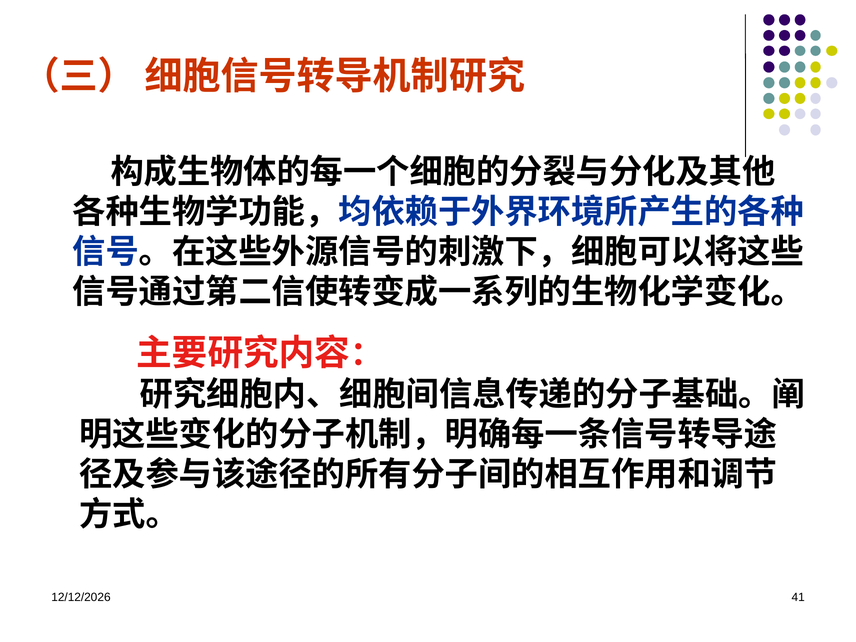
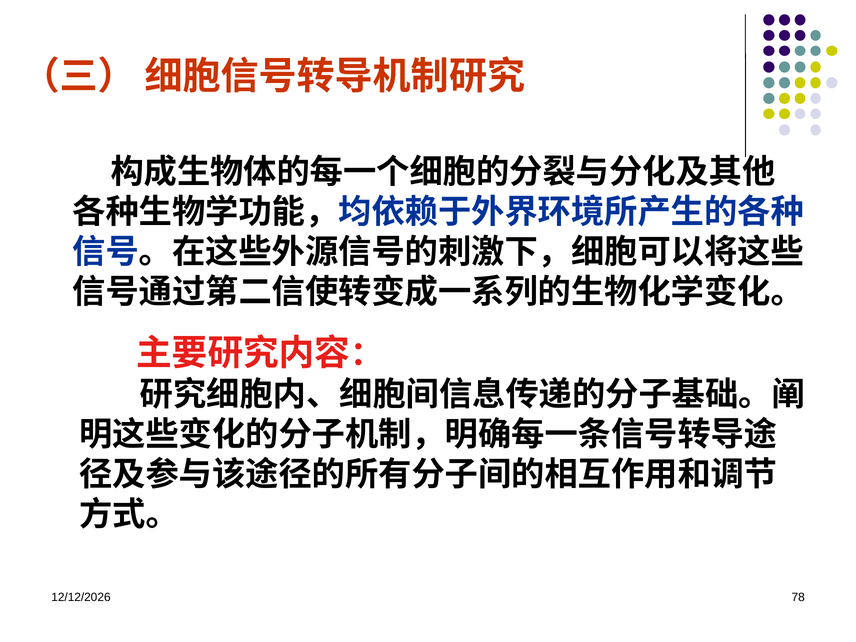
41: 41 -> 78
